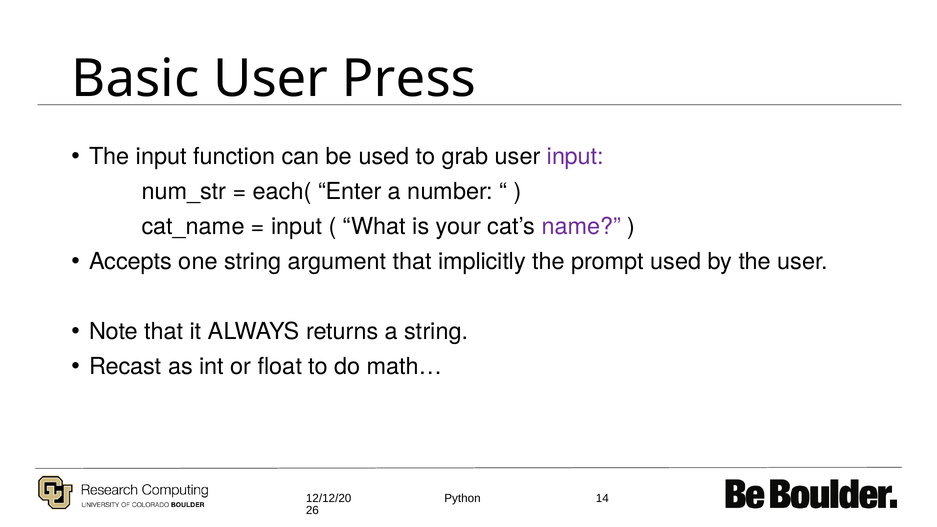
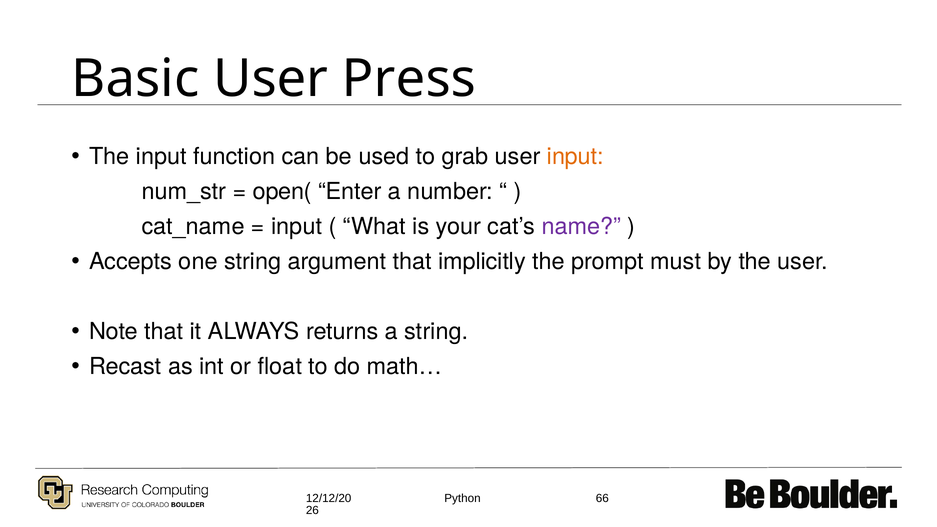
input at (575, 156) colour: purple -> orange
each(: each( -> open(
prompt used: used -> must
14: 14 -> 66
